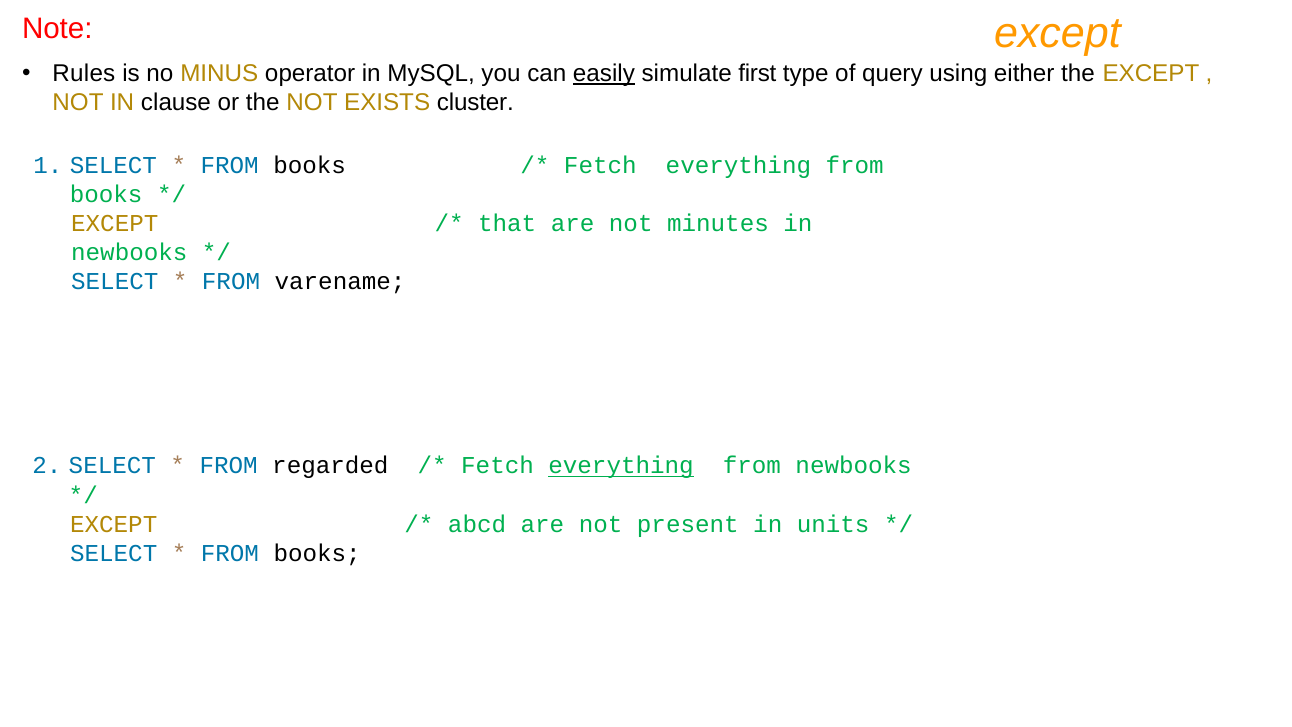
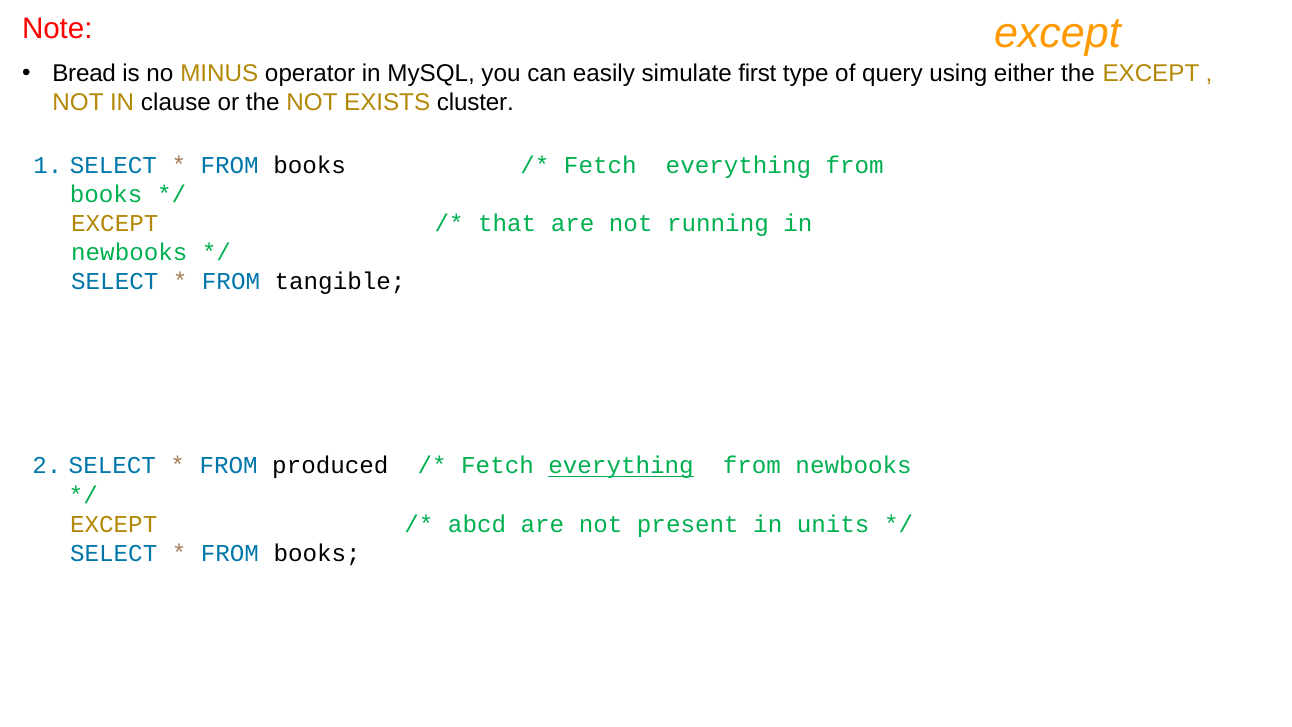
Rules: Rules -> Bread
easily underline: present -> none
minutes: minutes -> running
varename: varename -> tangible
regarded: regarded -> produced
